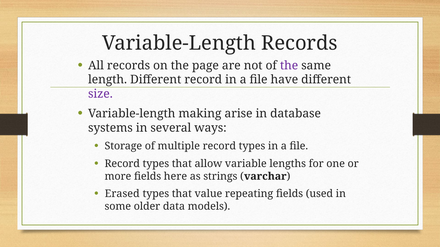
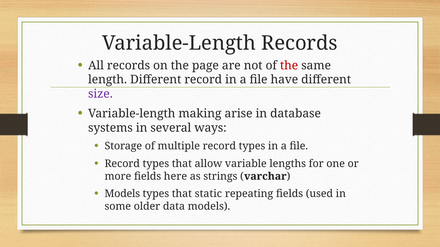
the at (289, 66) colour: purple -> red
Erased at (122, 194): Erased -> Models
value: value -> static
